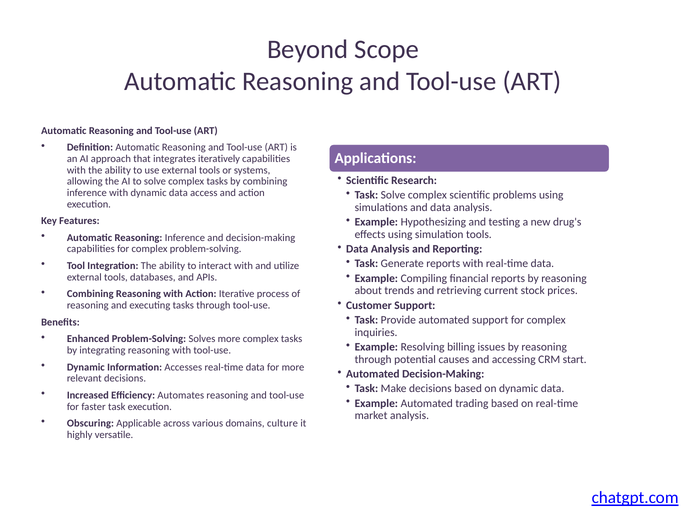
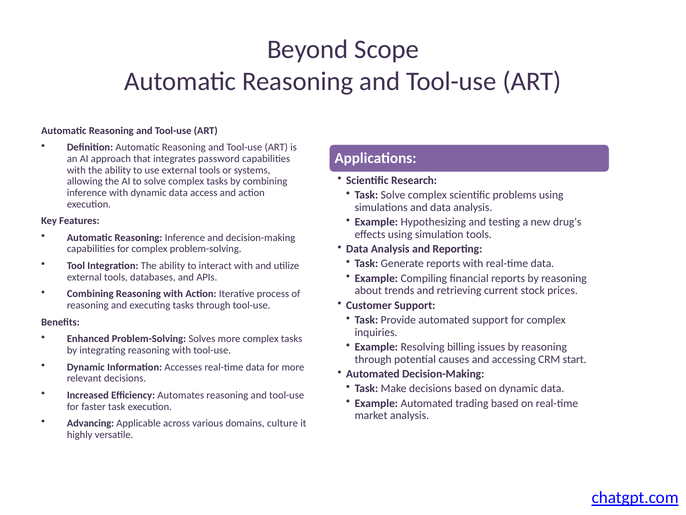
iteratively: iteratively -> password
Obscuring: Obscuring -> Advancing
